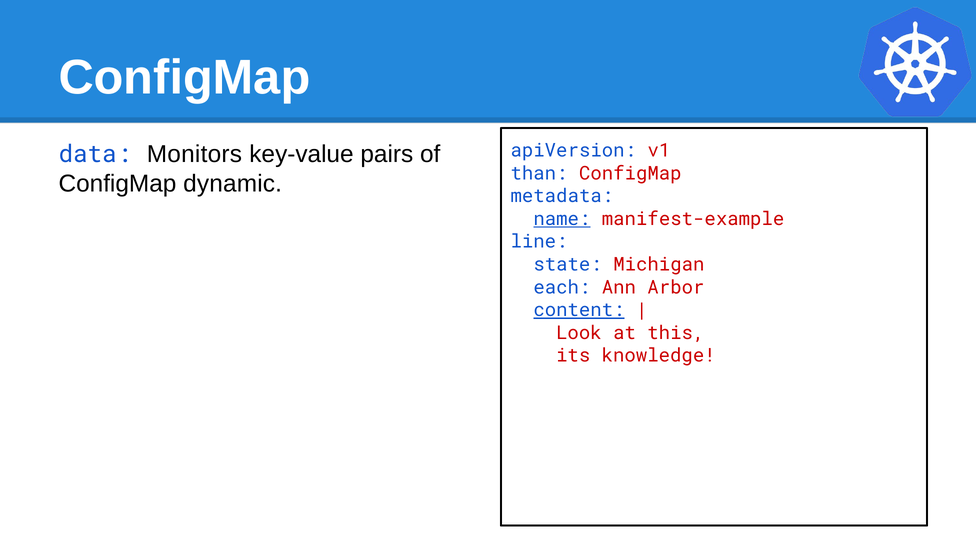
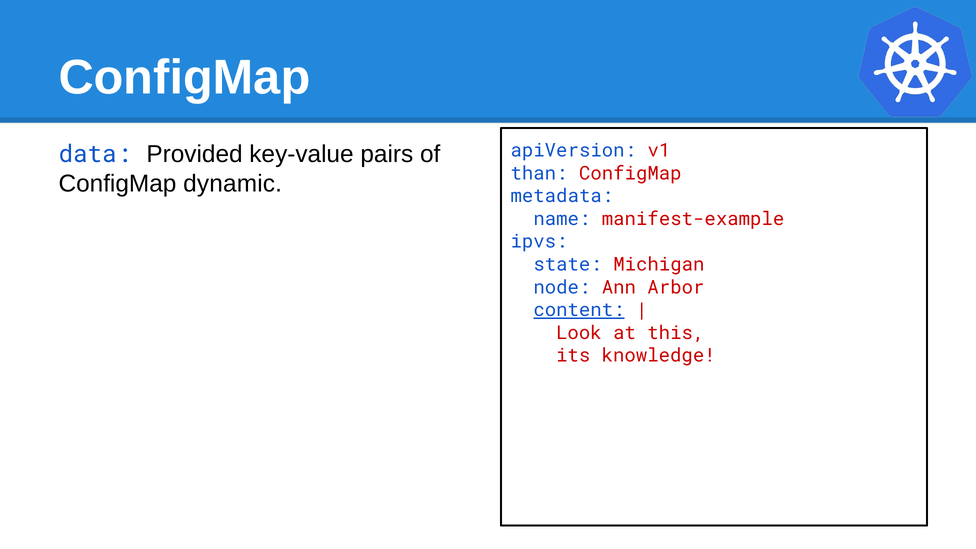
Monitors: Monitors -> Provided
name underline: present -> none
line: line -> ipvs
each: each -> node
